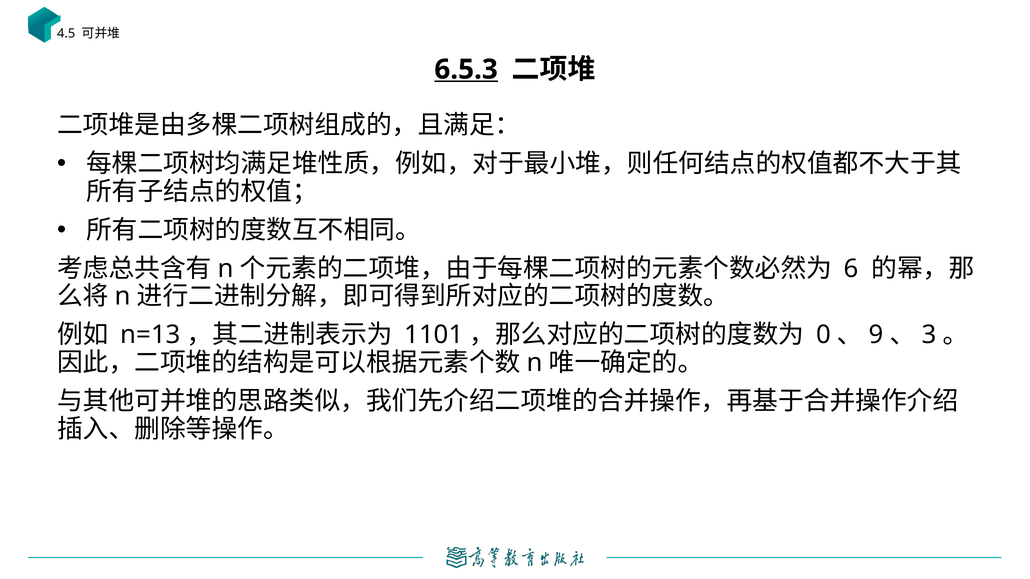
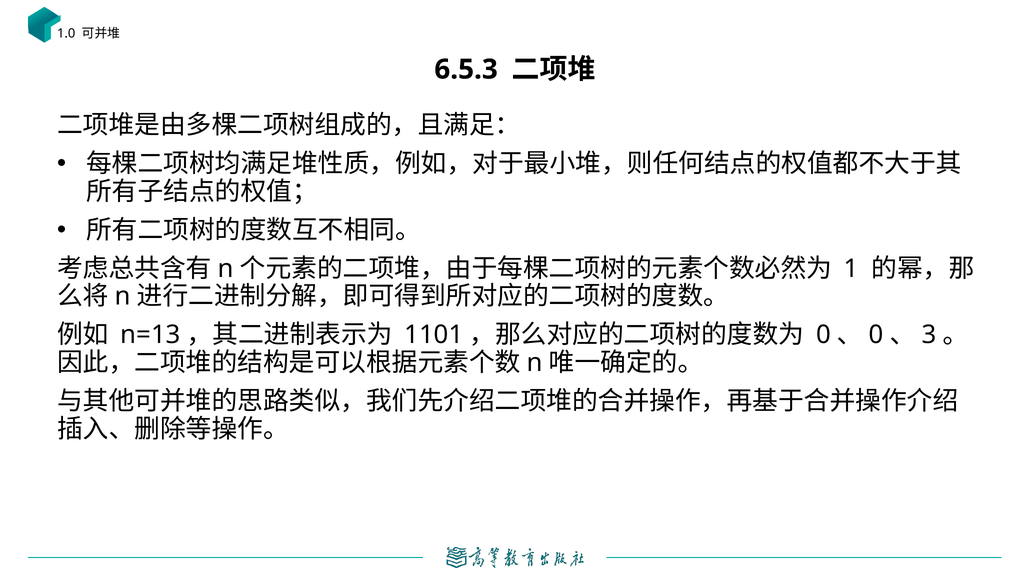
4.5: 4.5 -> 1.0
6.5.3 underline: present -> none
6: 6 -> 1
9 at (876, 335): 9 -> 0
